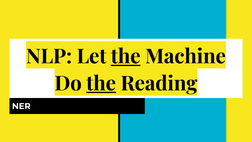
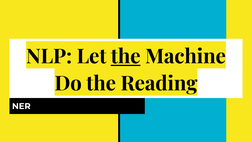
the at (101, 84) underline: present -> none
